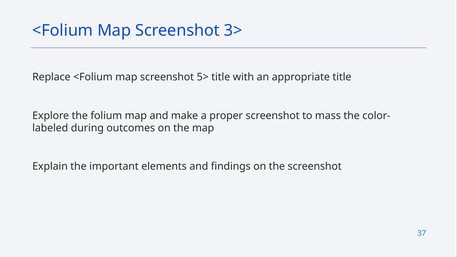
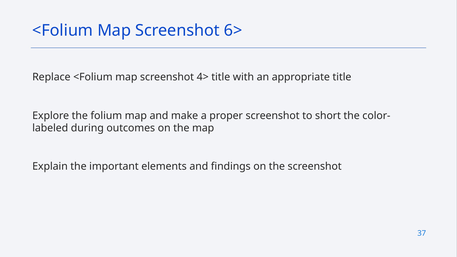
3>: 3> -> 6>
5>: 5> -> 4>
mass: mass -> short
